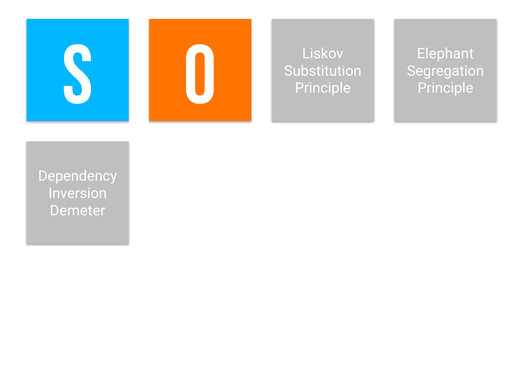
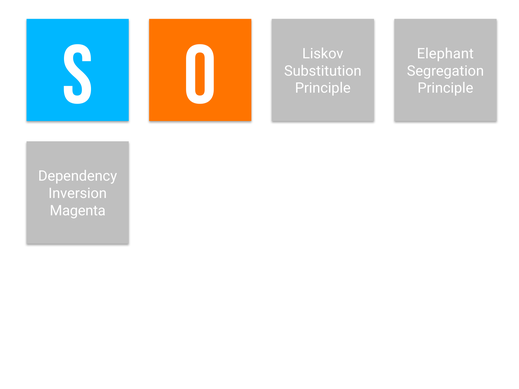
Demeter: Demeter -> Magenta
